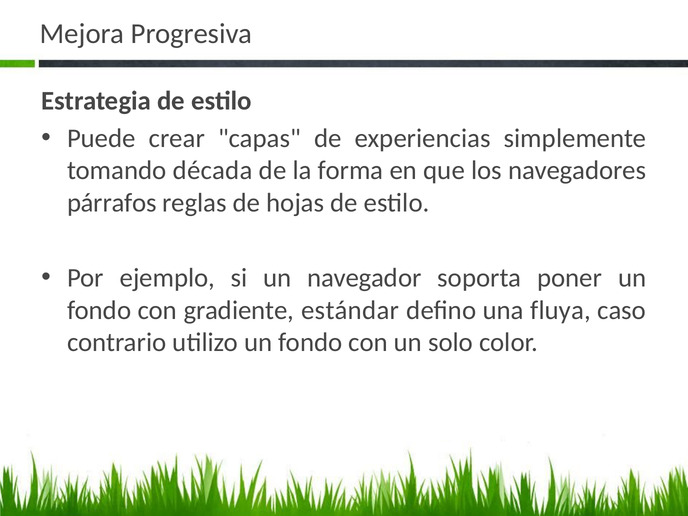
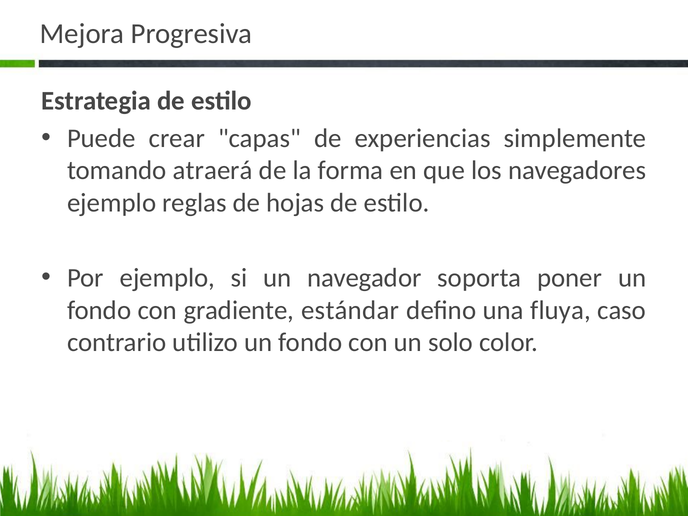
década: década -> atraerá
párrafos at (112, 203): párrafos -> ejemplo
